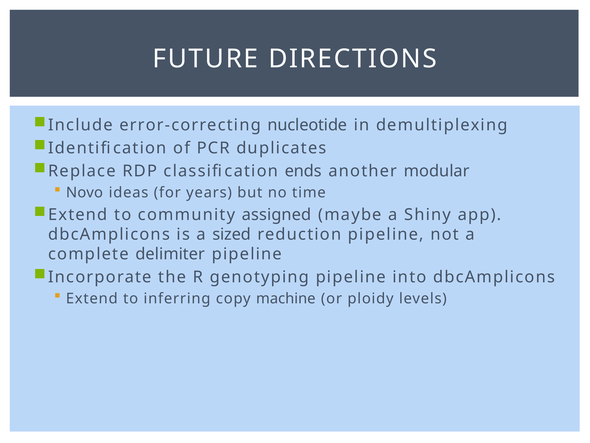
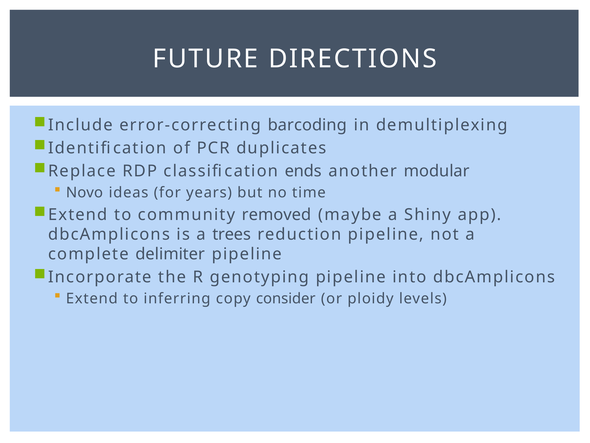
nucleotide: nucleotide -> barcoding
assigned: assigned -> removed
sized: sized -> trees
machine: machine -> consider
